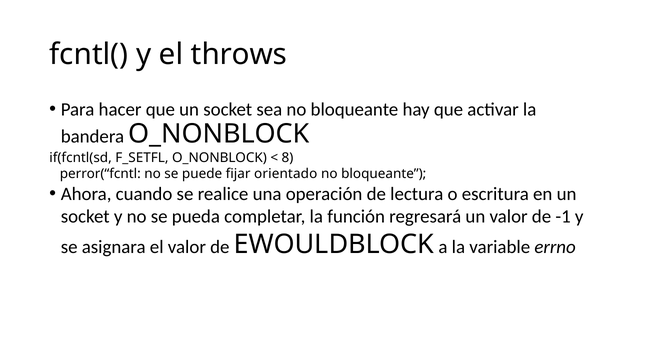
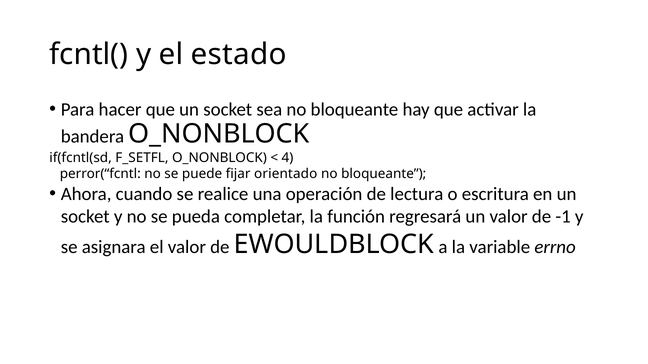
throws: throws -> estado
8: 8 -> 4
